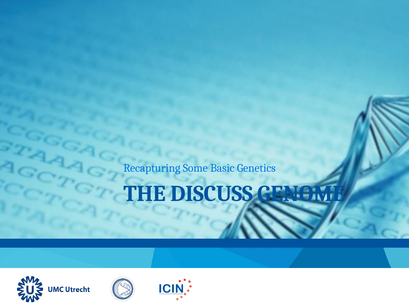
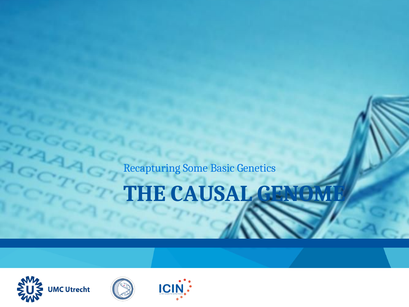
DISCUSS: DISCUSS -> CAUSAL
